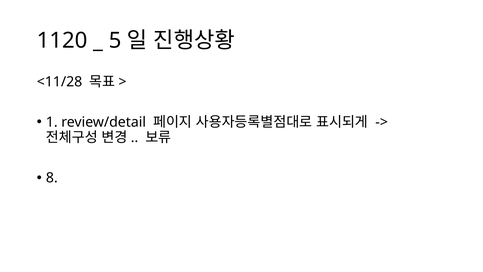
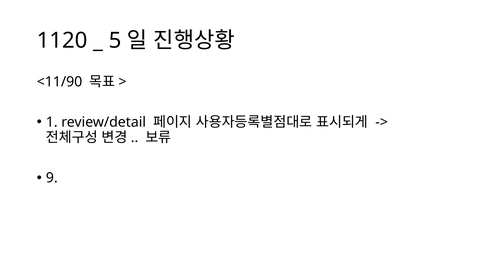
<11/28: <11/28 -> <11/90
8: 8 -> 9
